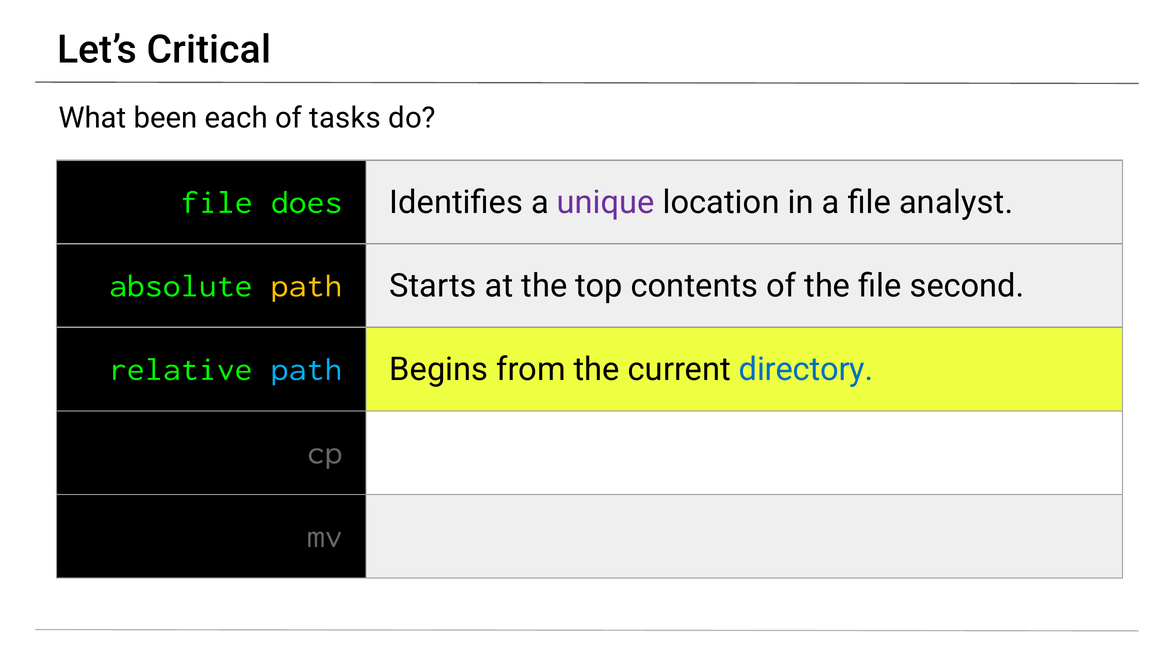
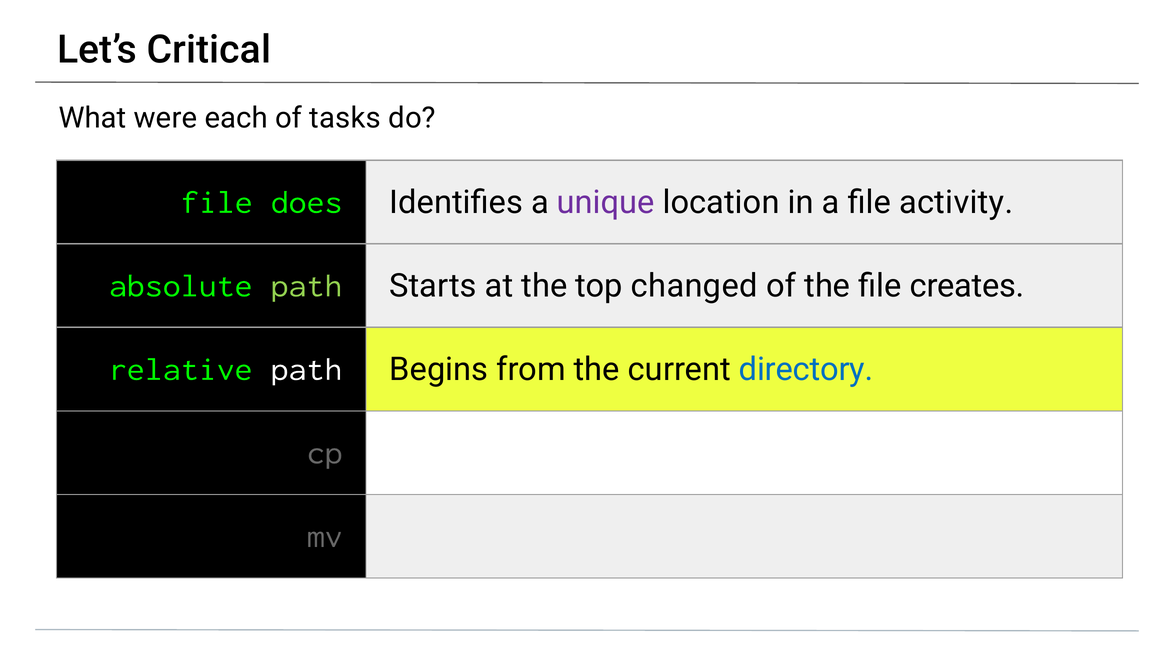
been: been -> were
analyst: analyst -> activity
path at (306, 286) colour: yellow -> light green
contents: contents -> changed
second: second -> creates
path at (306, 369) colour: light blue -> white
